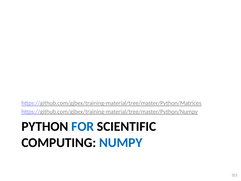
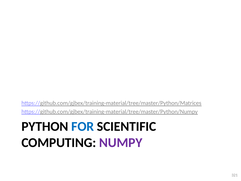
NUMPY colour: blue -> purple
